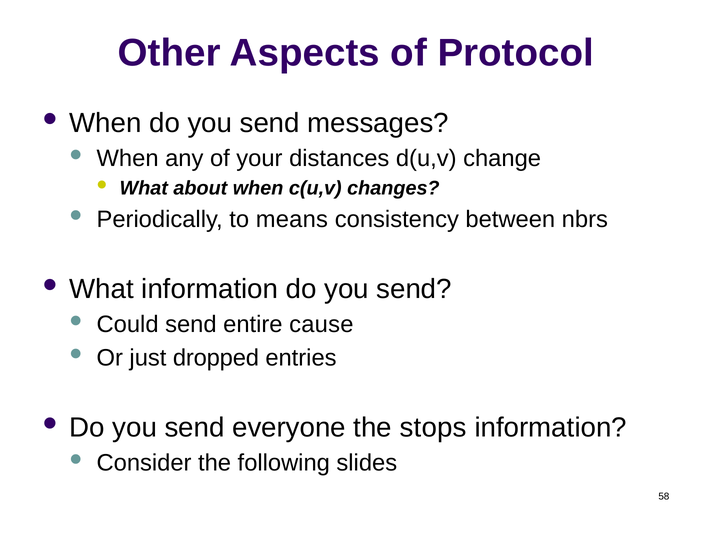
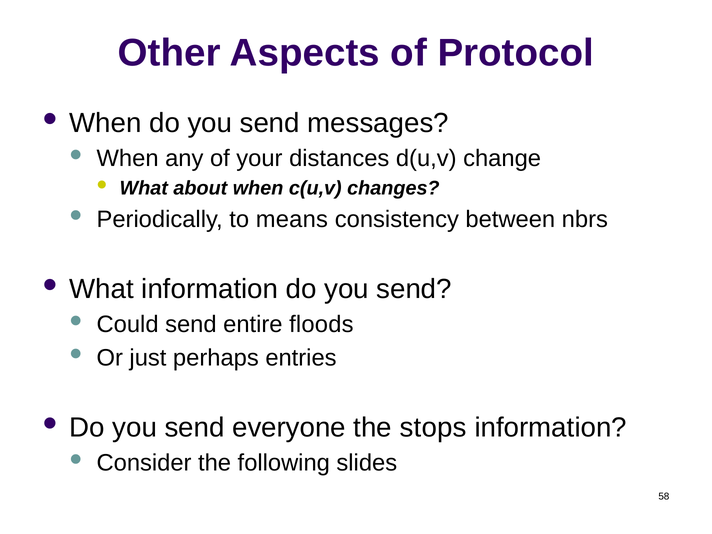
cause: cause -> floods
dropped: dropped -> perhaps
